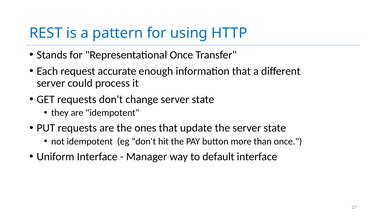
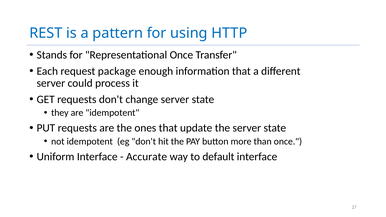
accurate: accurate -> package
Manager: Manager -> Accurate
